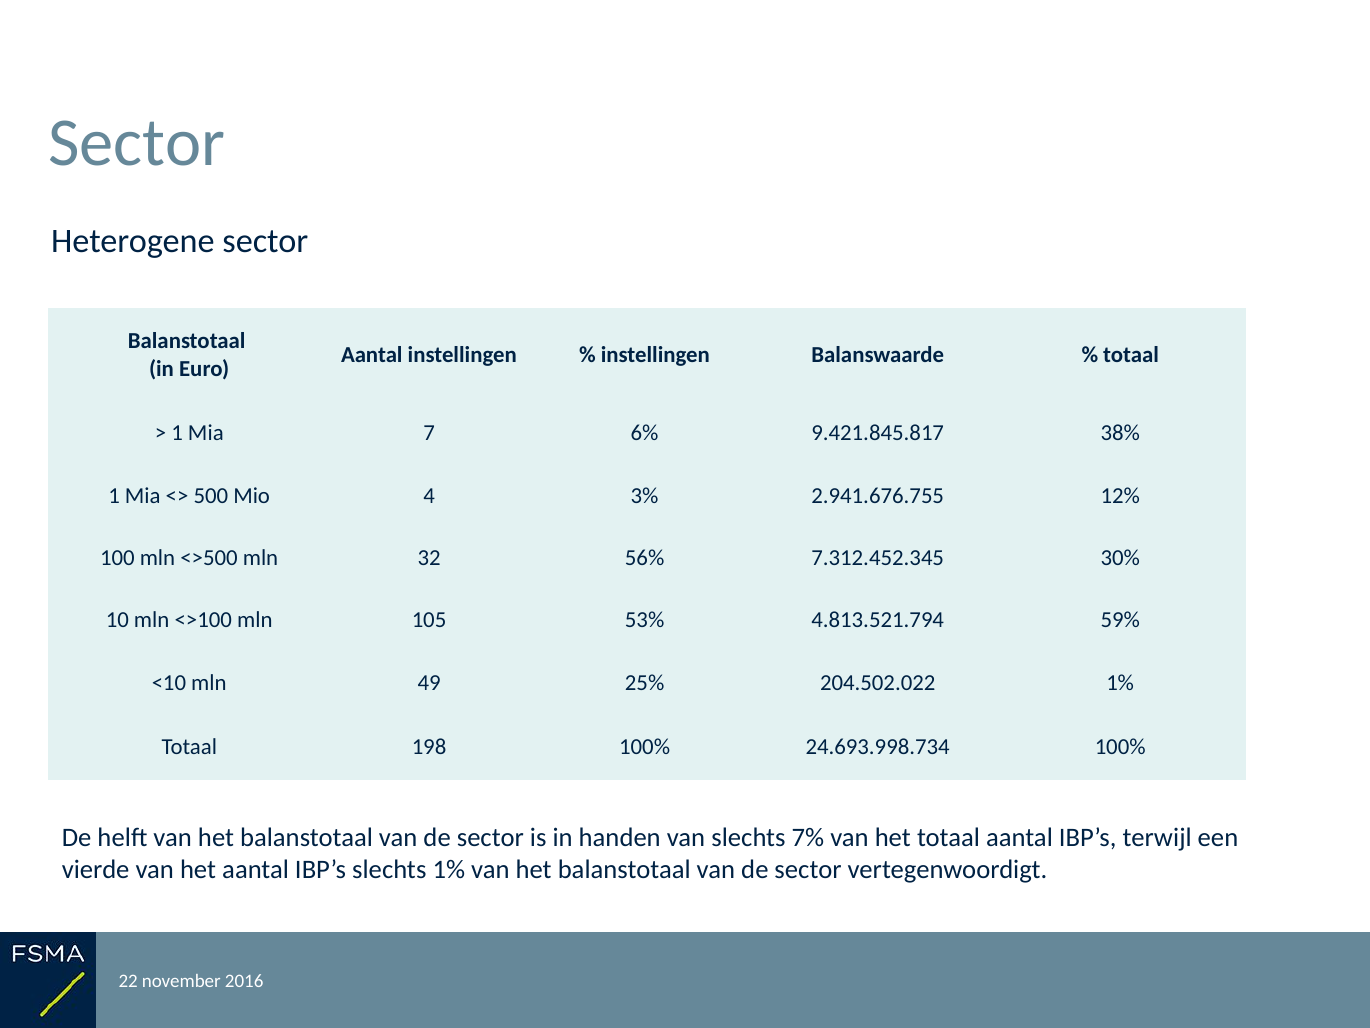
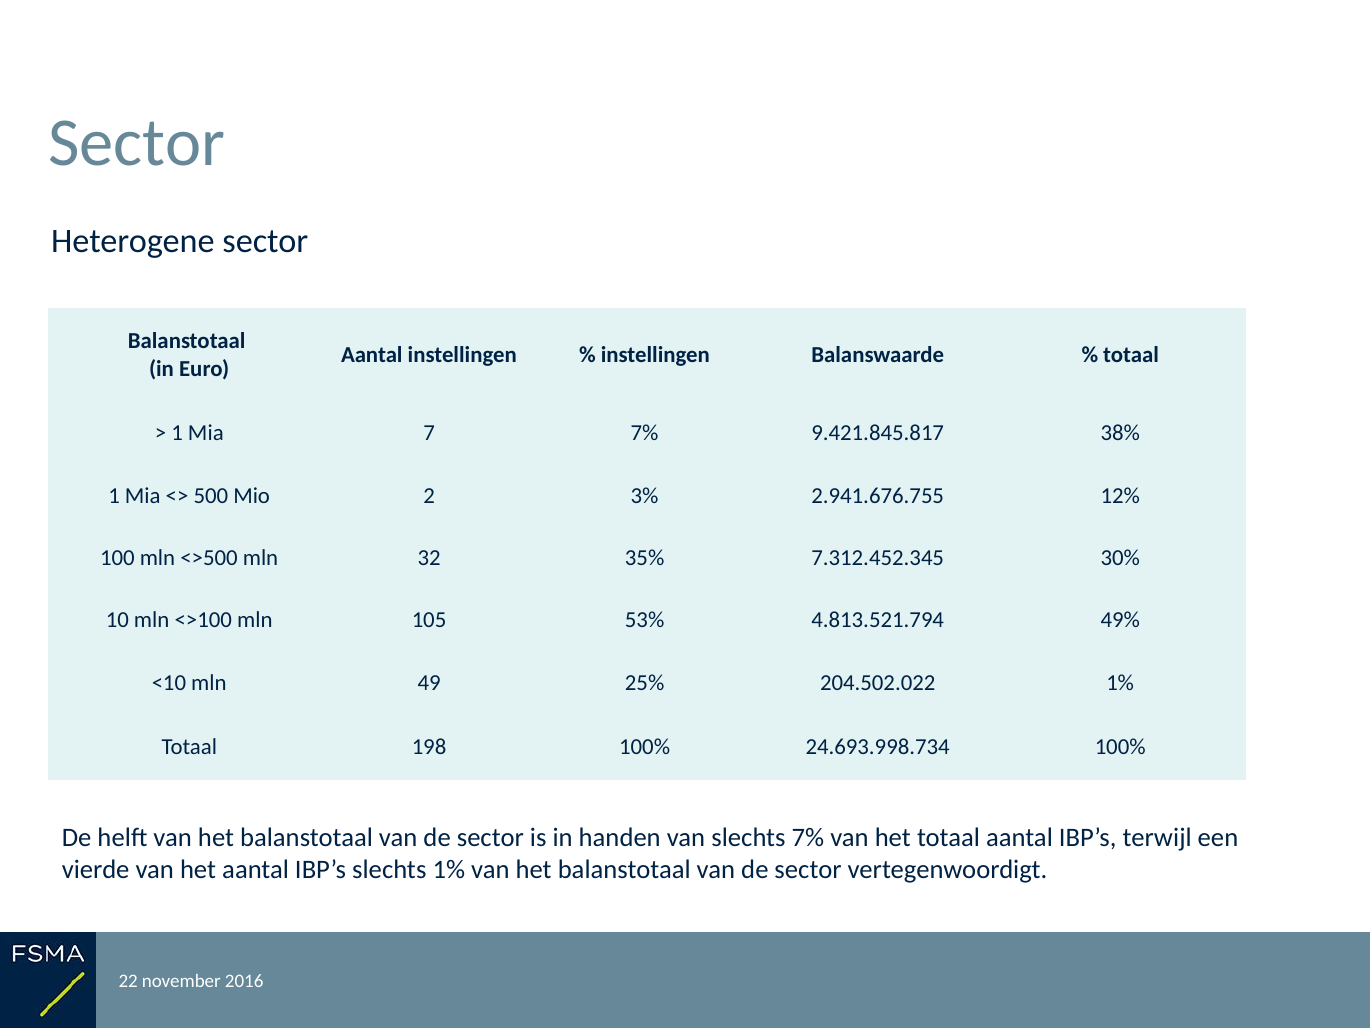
7 6%: 6% -> 7%
4: 4 -> 2
56%: 56% -> 35%
59%: 59% -> 49%
